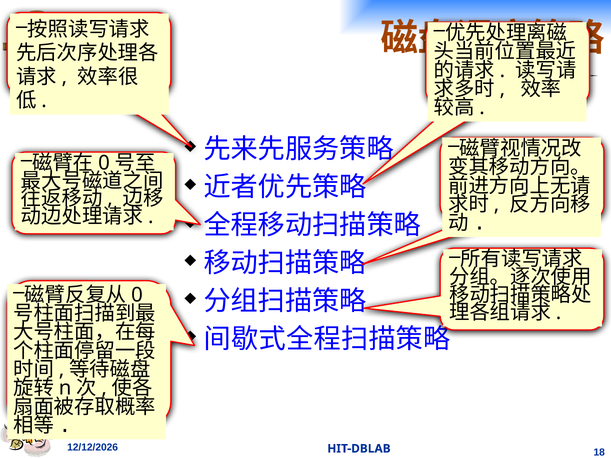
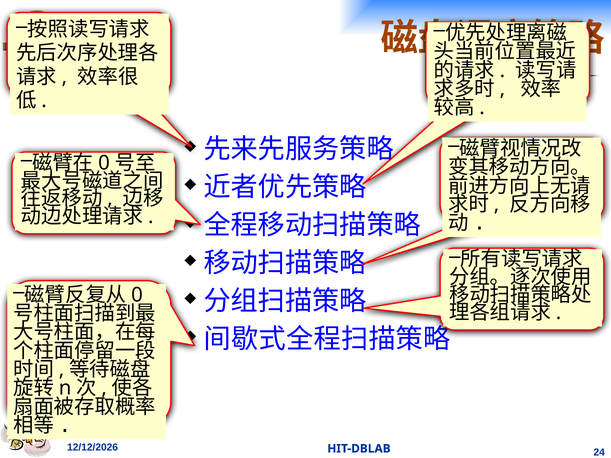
18: 18 -> 24
